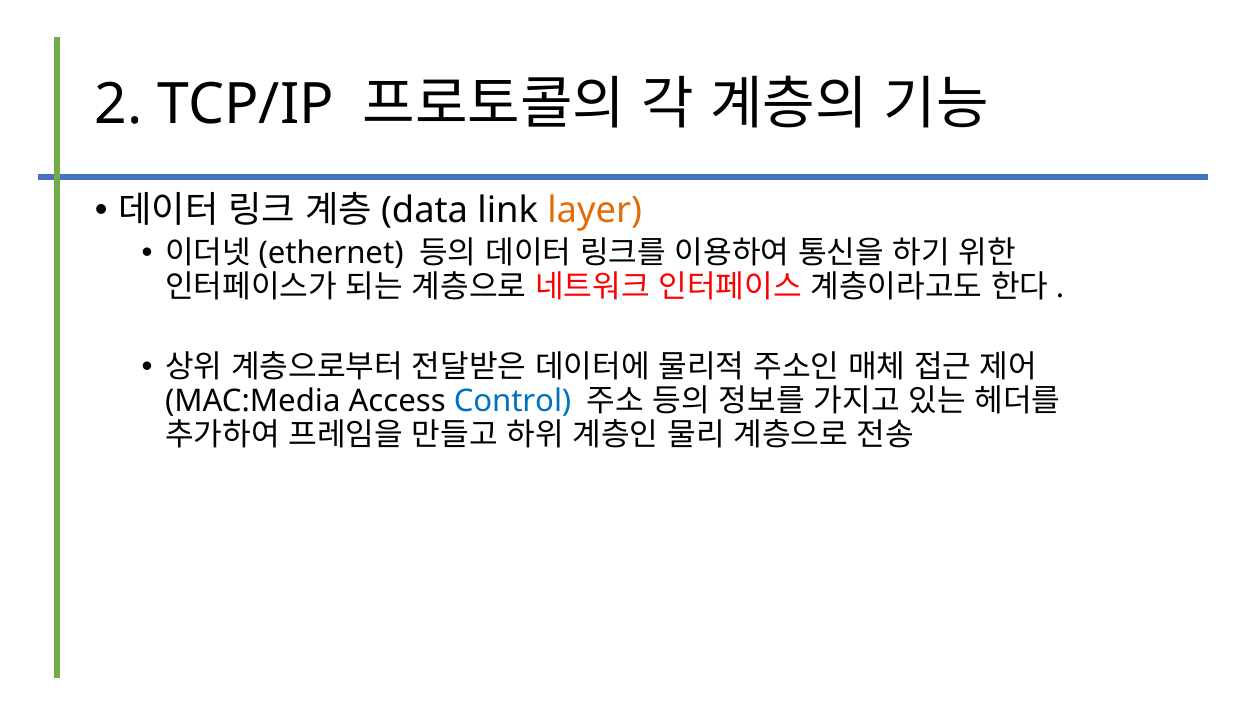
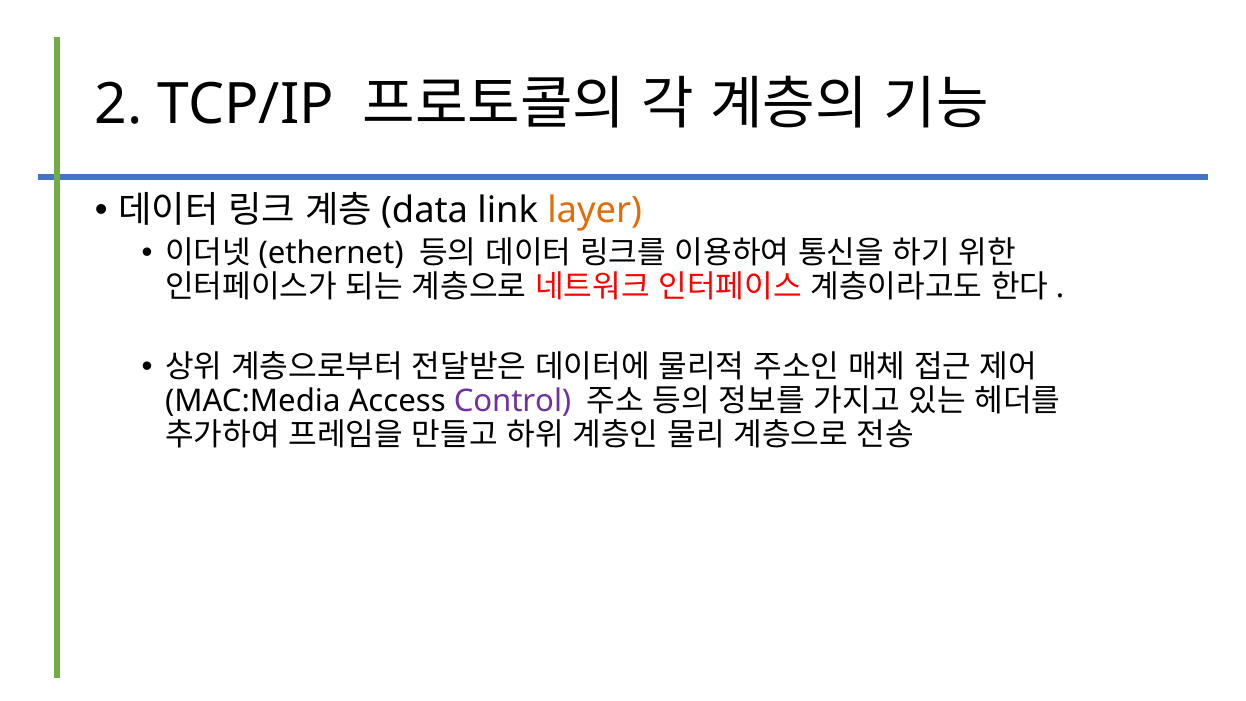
Control colour: blue -> purple
